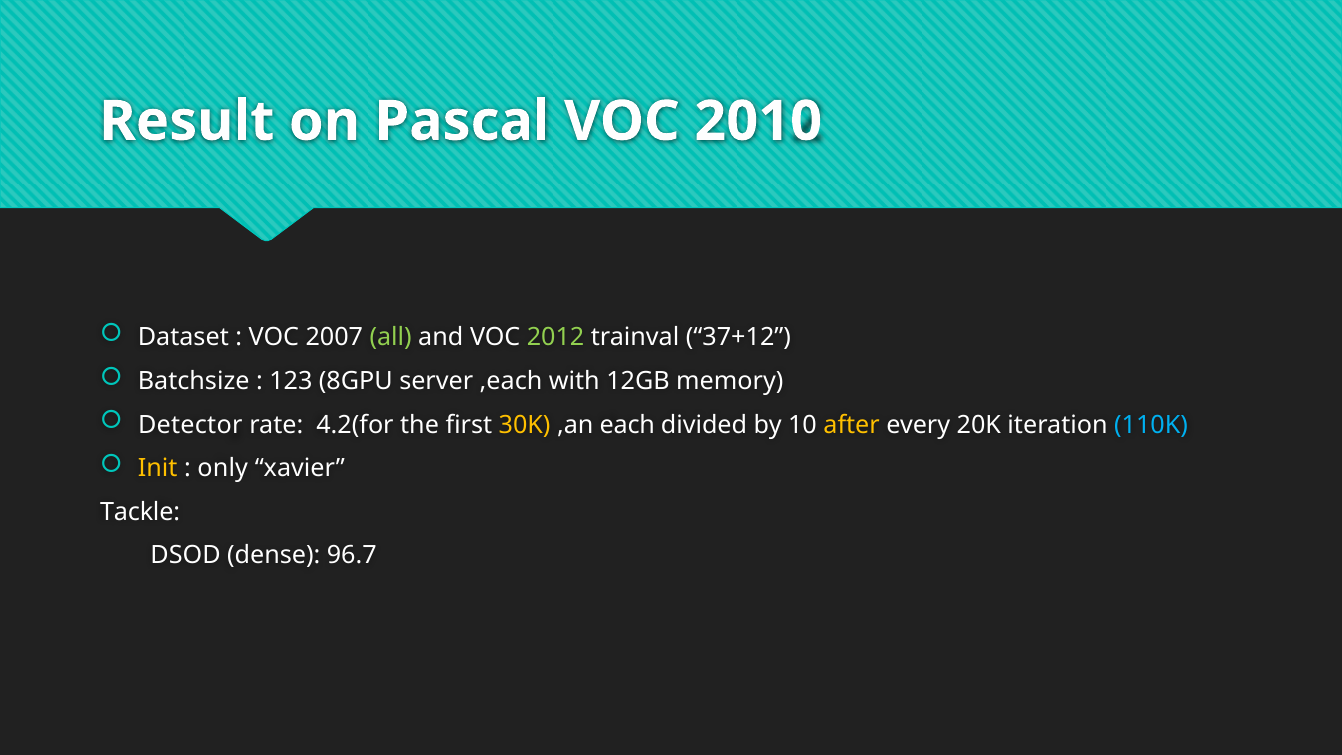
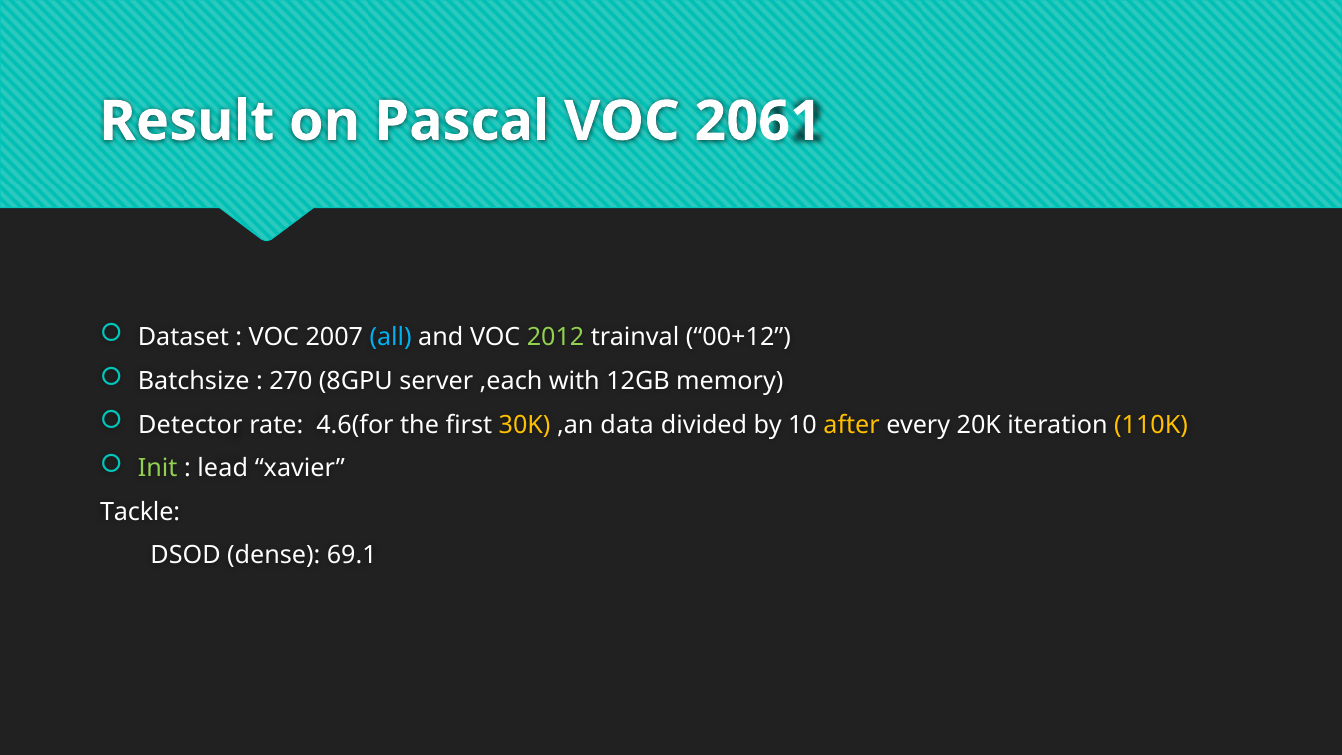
2010: 2010 -> 2061
all colour: light green -> light blue
37+12: 37+12 -> 00+12
123: 123 -> 270
4.2(for: 4.2(for -> 4.6(for
each: each -> data
110K colour: light blue -> yellow
Init colour: yellow -> light green
only: only -> lead
96.7: 96.7 -> 69.1
